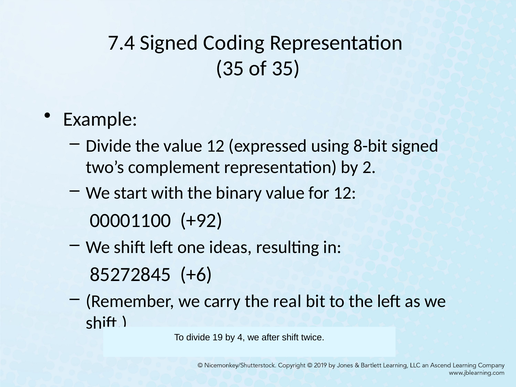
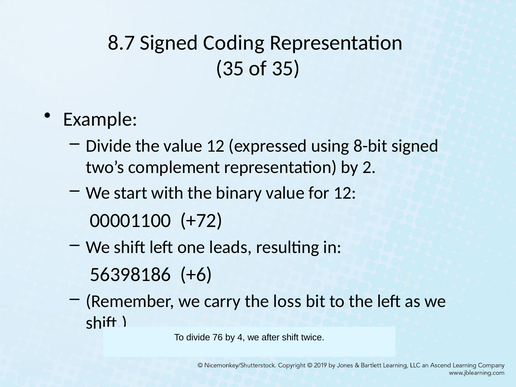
7.4: 7.4 -> 8.7
+92: +92 -> +72
ideas: ideas -> leads
85272845: 85272845 -> 56398186
real: real -> loss
19: 19 -> 76
